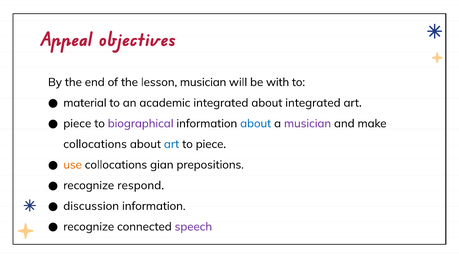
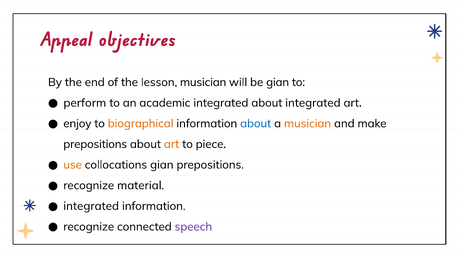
be with: with -> gian
material: material -> perform
piece at (77, 124): piece -> enjoy
biographical colour: purple -> orange
musician at (308, 124) colour: purple -> orange
collocations at (95, 144): collocations -> prepositions
art at (172, 144) colour: blue -> orange
respond: respond -> material
discussion at (91, 206): discussion -> integrated
